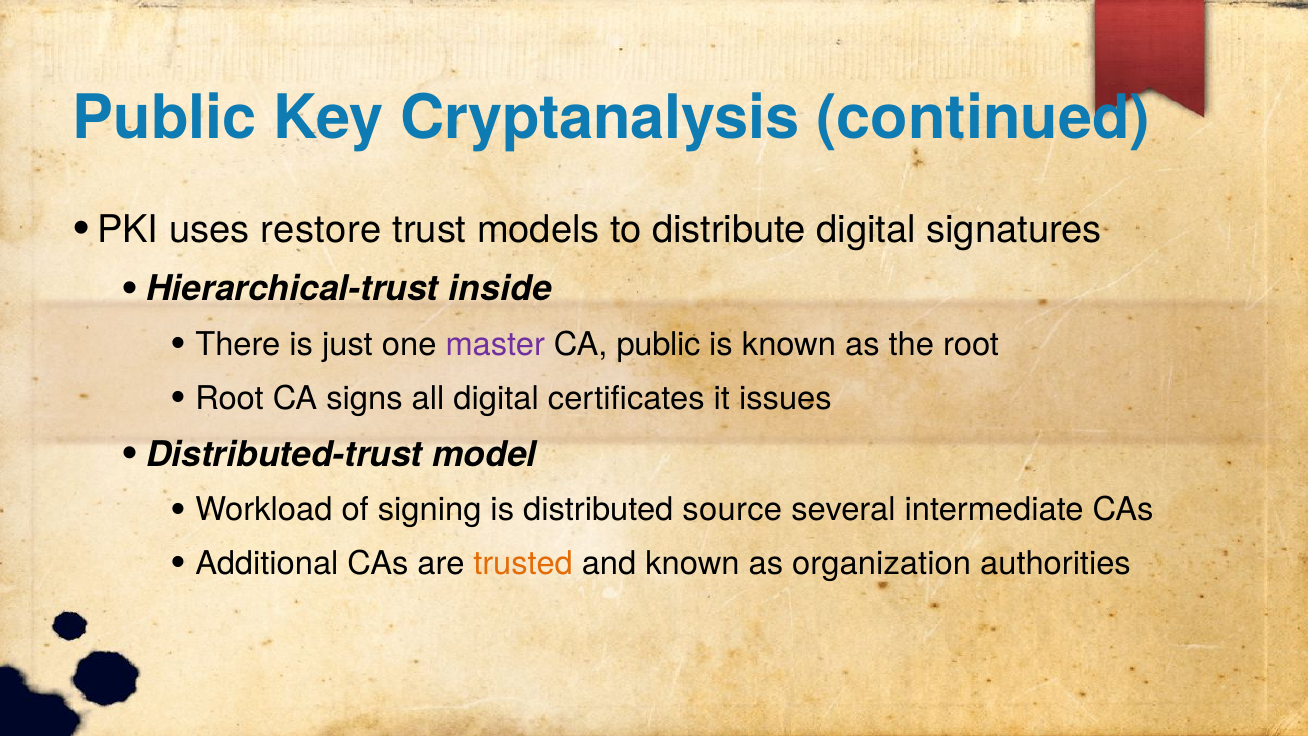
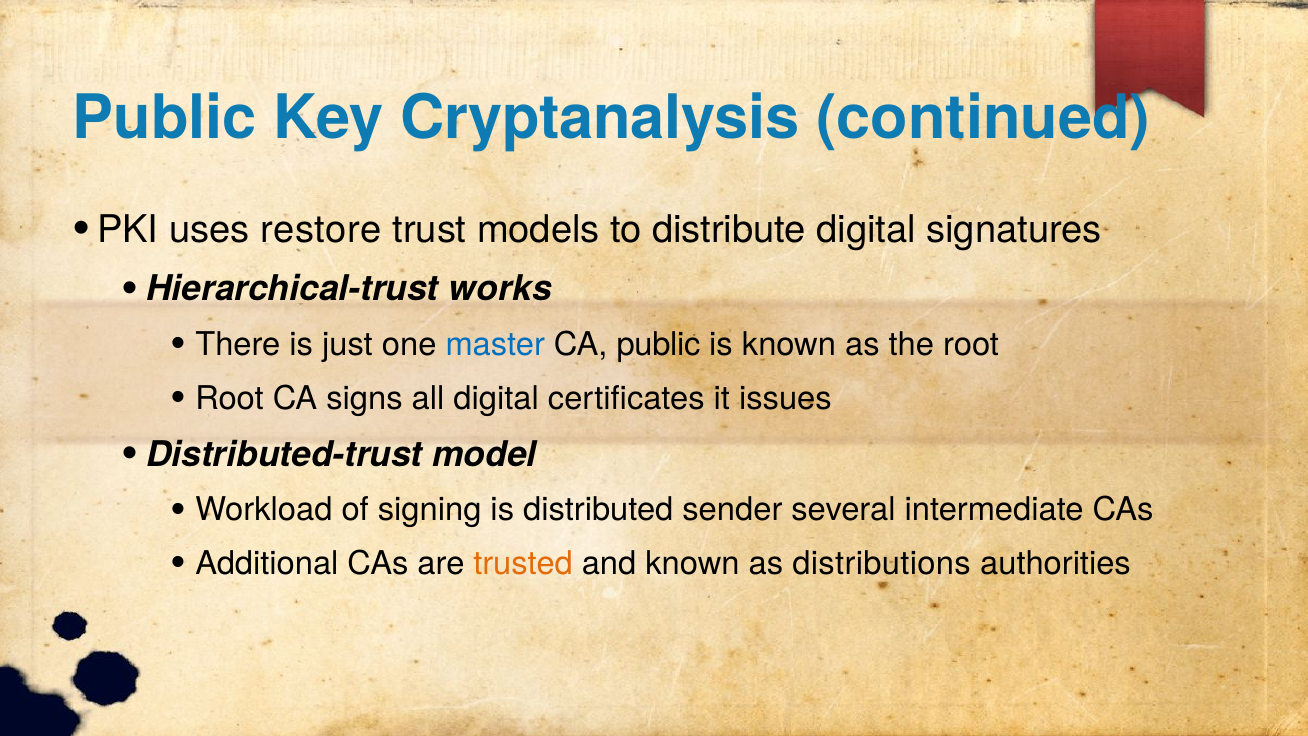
inside: inside -> works
master colour: purple -> blue
source: source -> sender
organization: organization -> distributions
